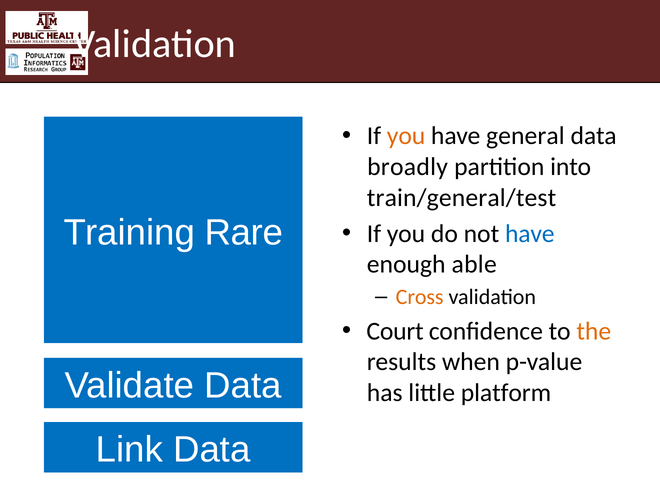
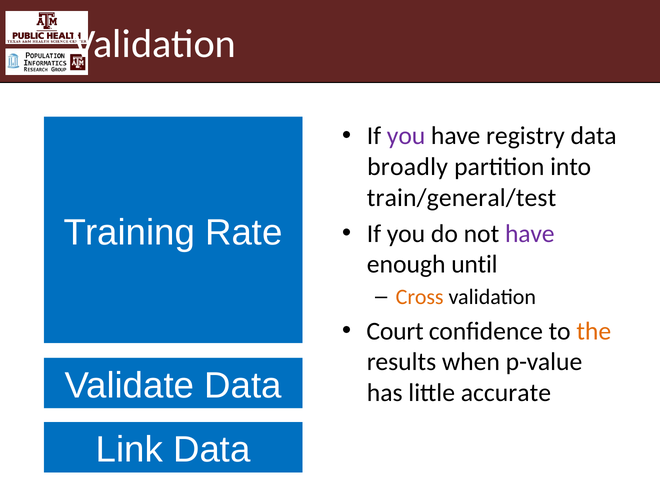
you at (406, 136) colour: orange -> purple
general: general -> registry
Rare: Rare -> Rate
have at (530, 234) colour: blue -> purple
able: able -> until
platform: platform -> accurate
